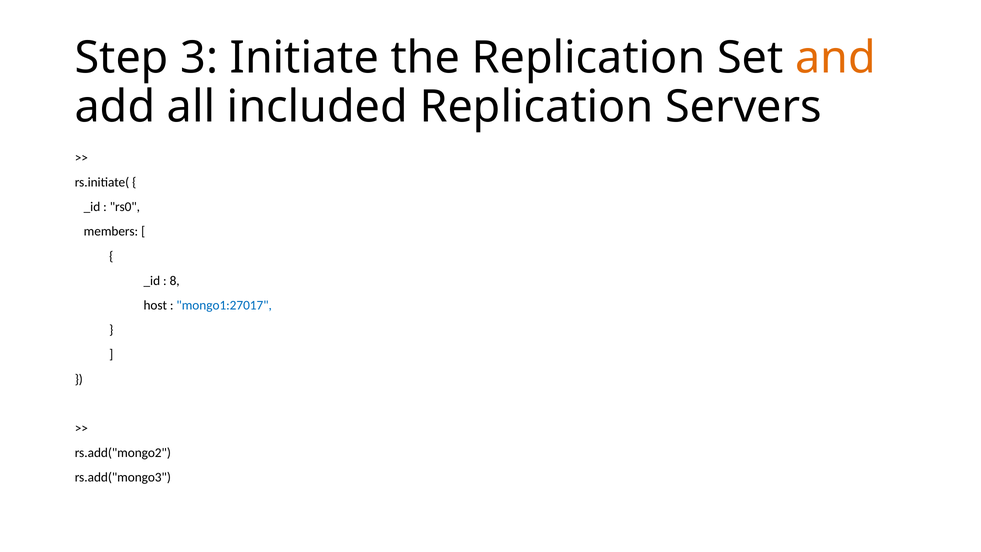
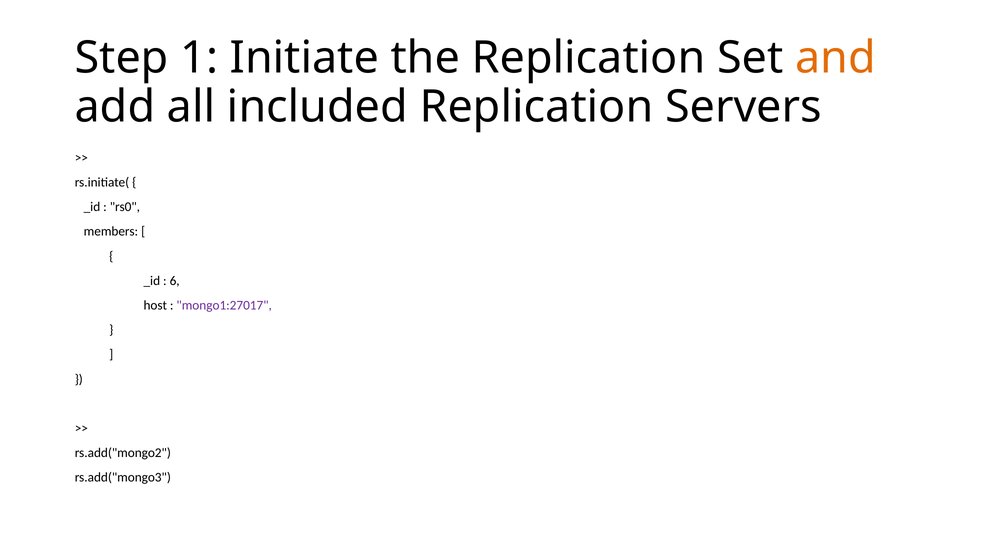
3: 3 -> 1
8: 8 -> 6
mongo1:27017 colour: blue -> purple
